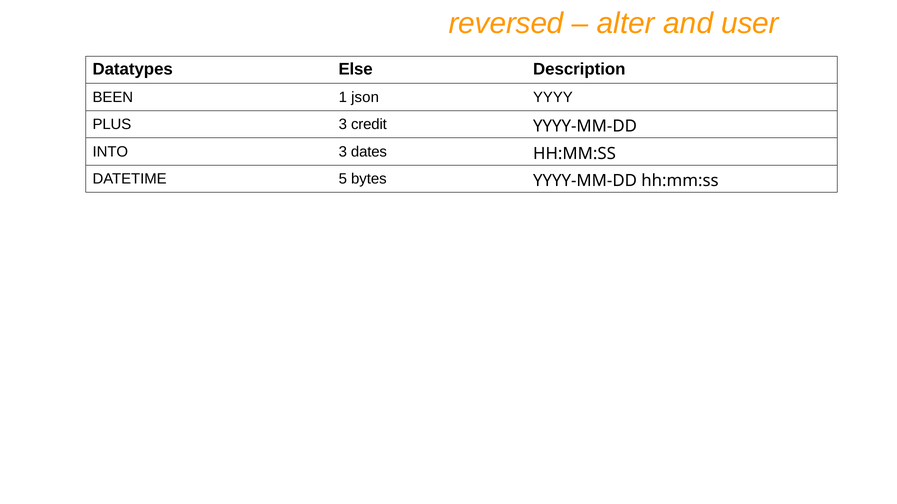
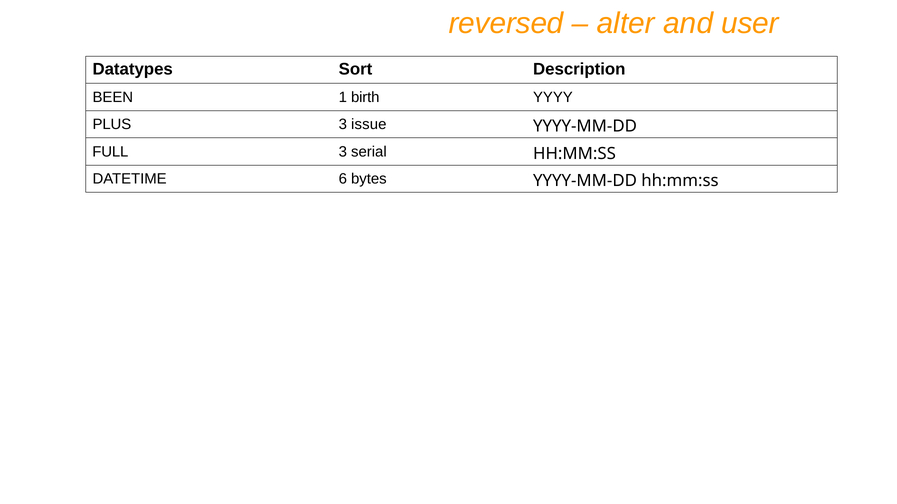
Else: Else -> Sort
json: json -> birth
credit: credit -> issue
INTO: INTO -> FULL
dates: dates -> serial
5: 5 -> 6
